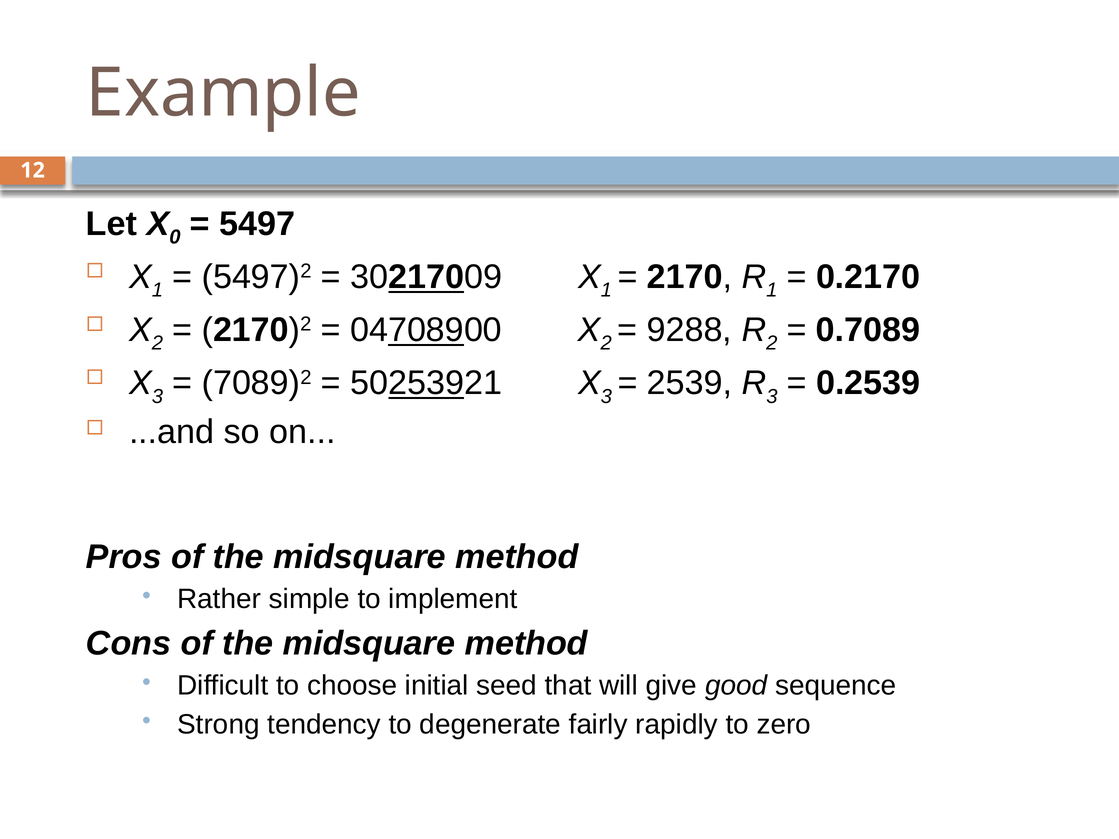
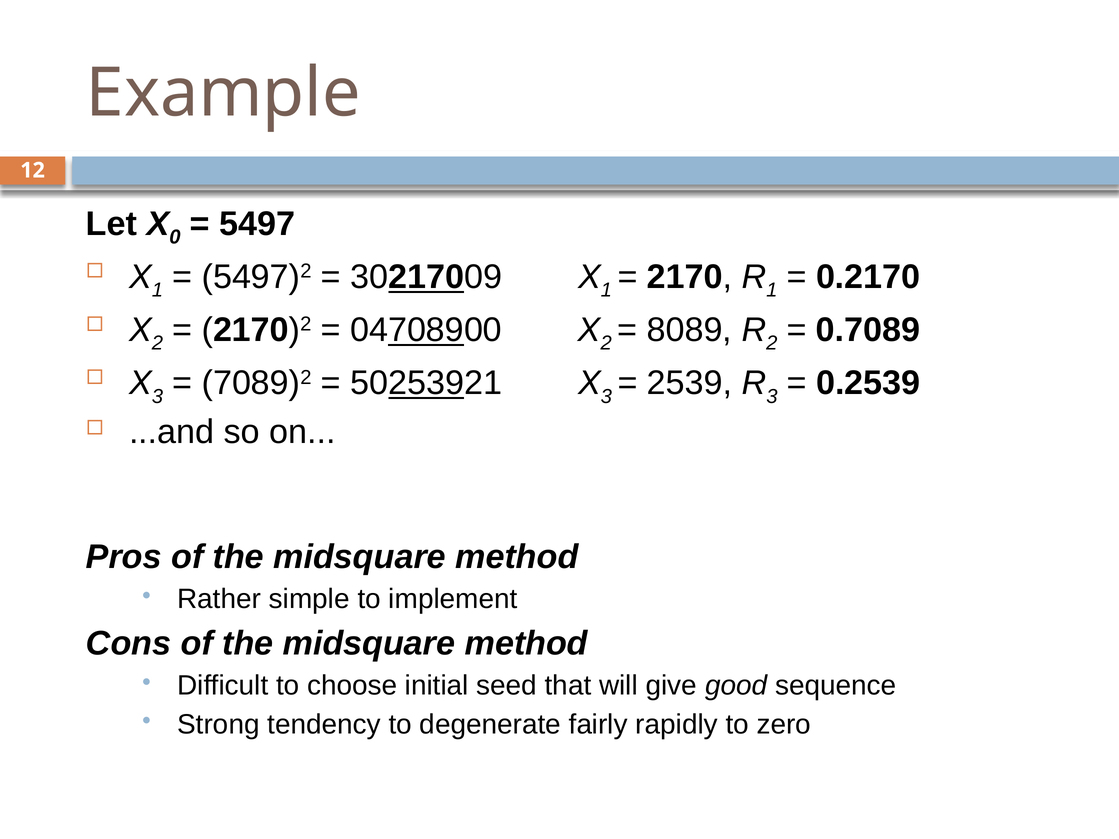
9288: 9288 -> 8089
